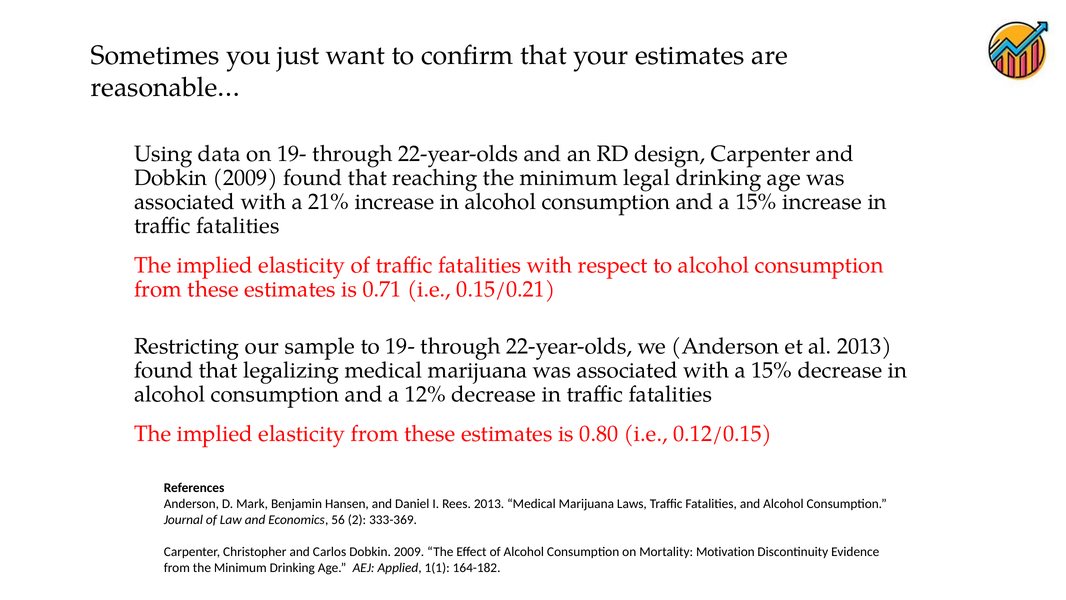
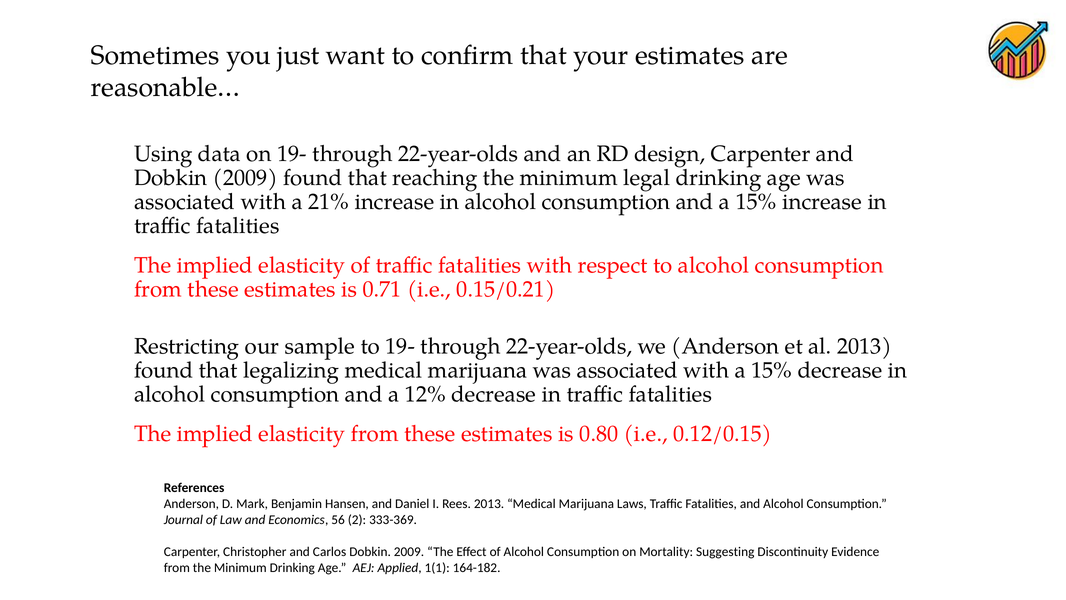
Motivation: Motivation -> Suggesting
